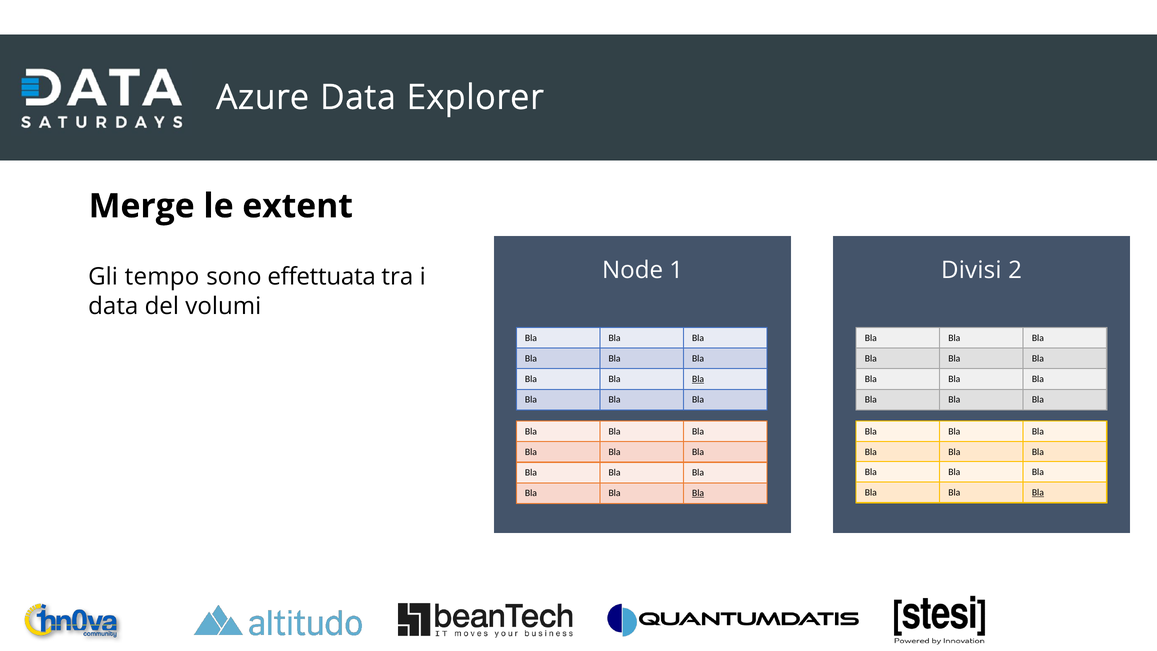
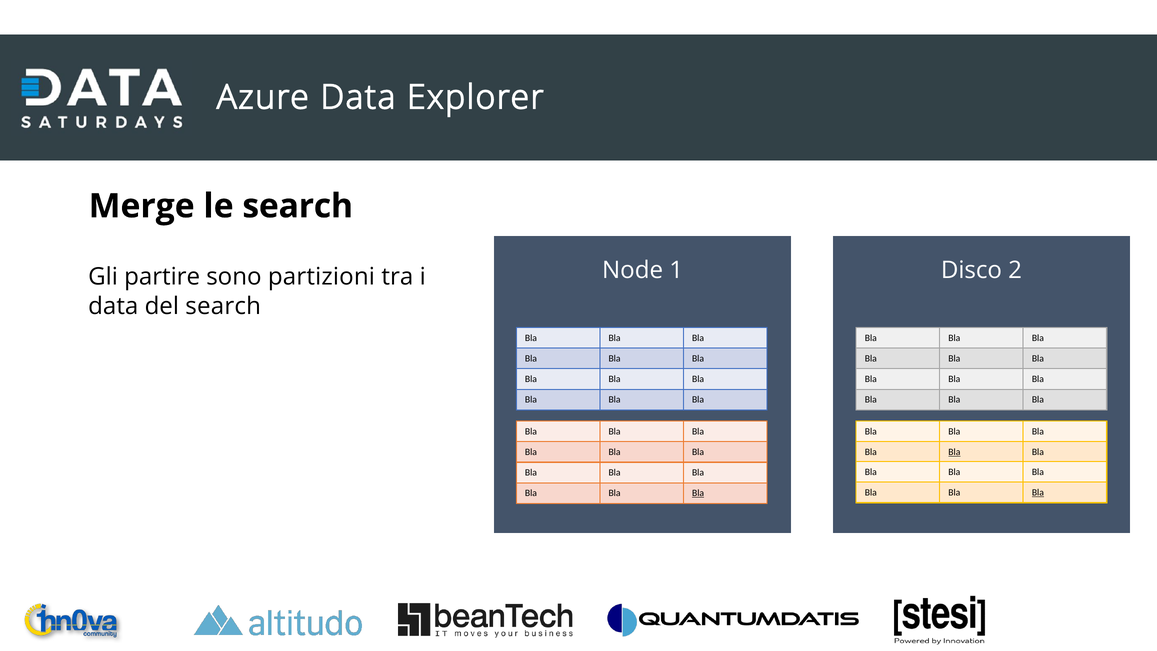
le extent: extent -> search
Divisi: Divisi -> Disco
tempo: tempo -> partire
effettuata: effettuata -> partizioni
del volumi: volumi -> search
Bla at (698, 379) underline: present -> none
Bla at (954, 452) underline: none -> present
